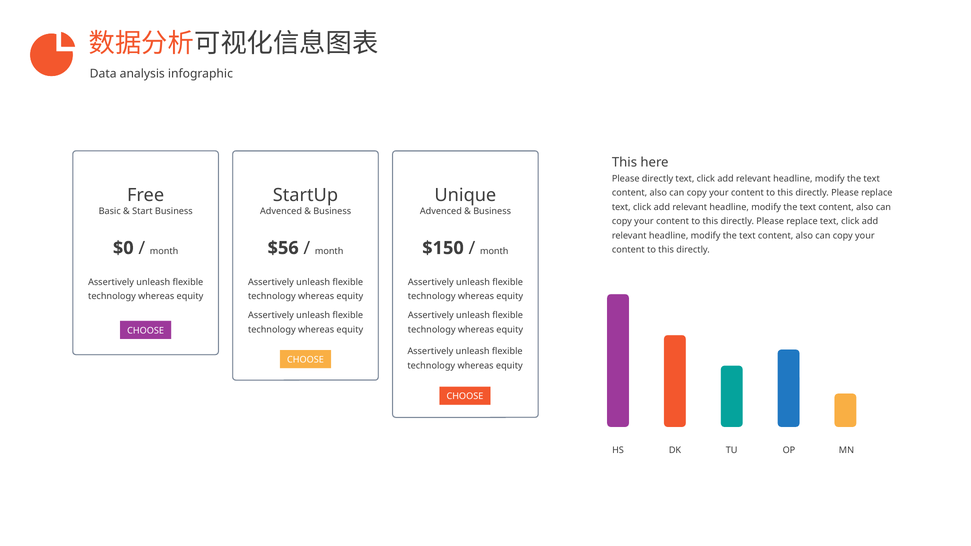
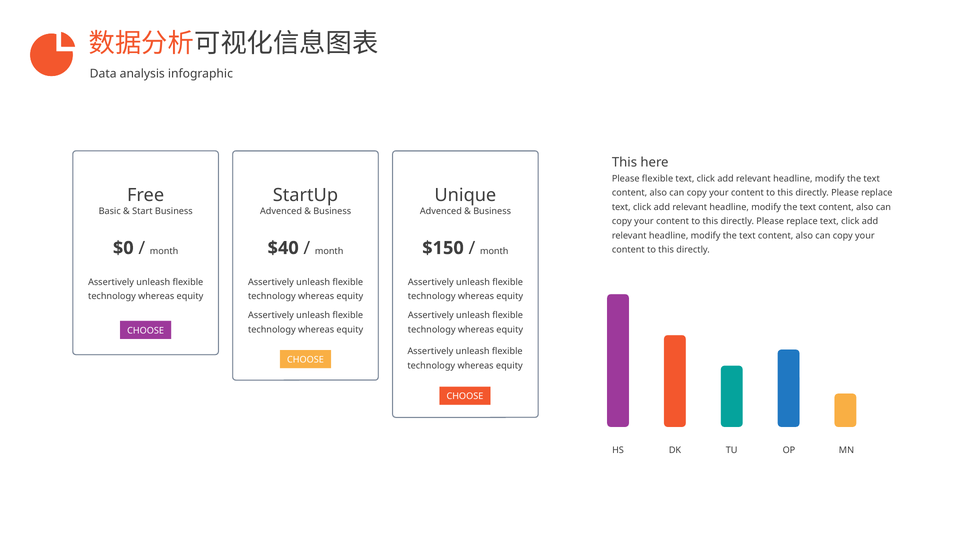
Please directly: directly -> flexible
$56: $56 -> $40
